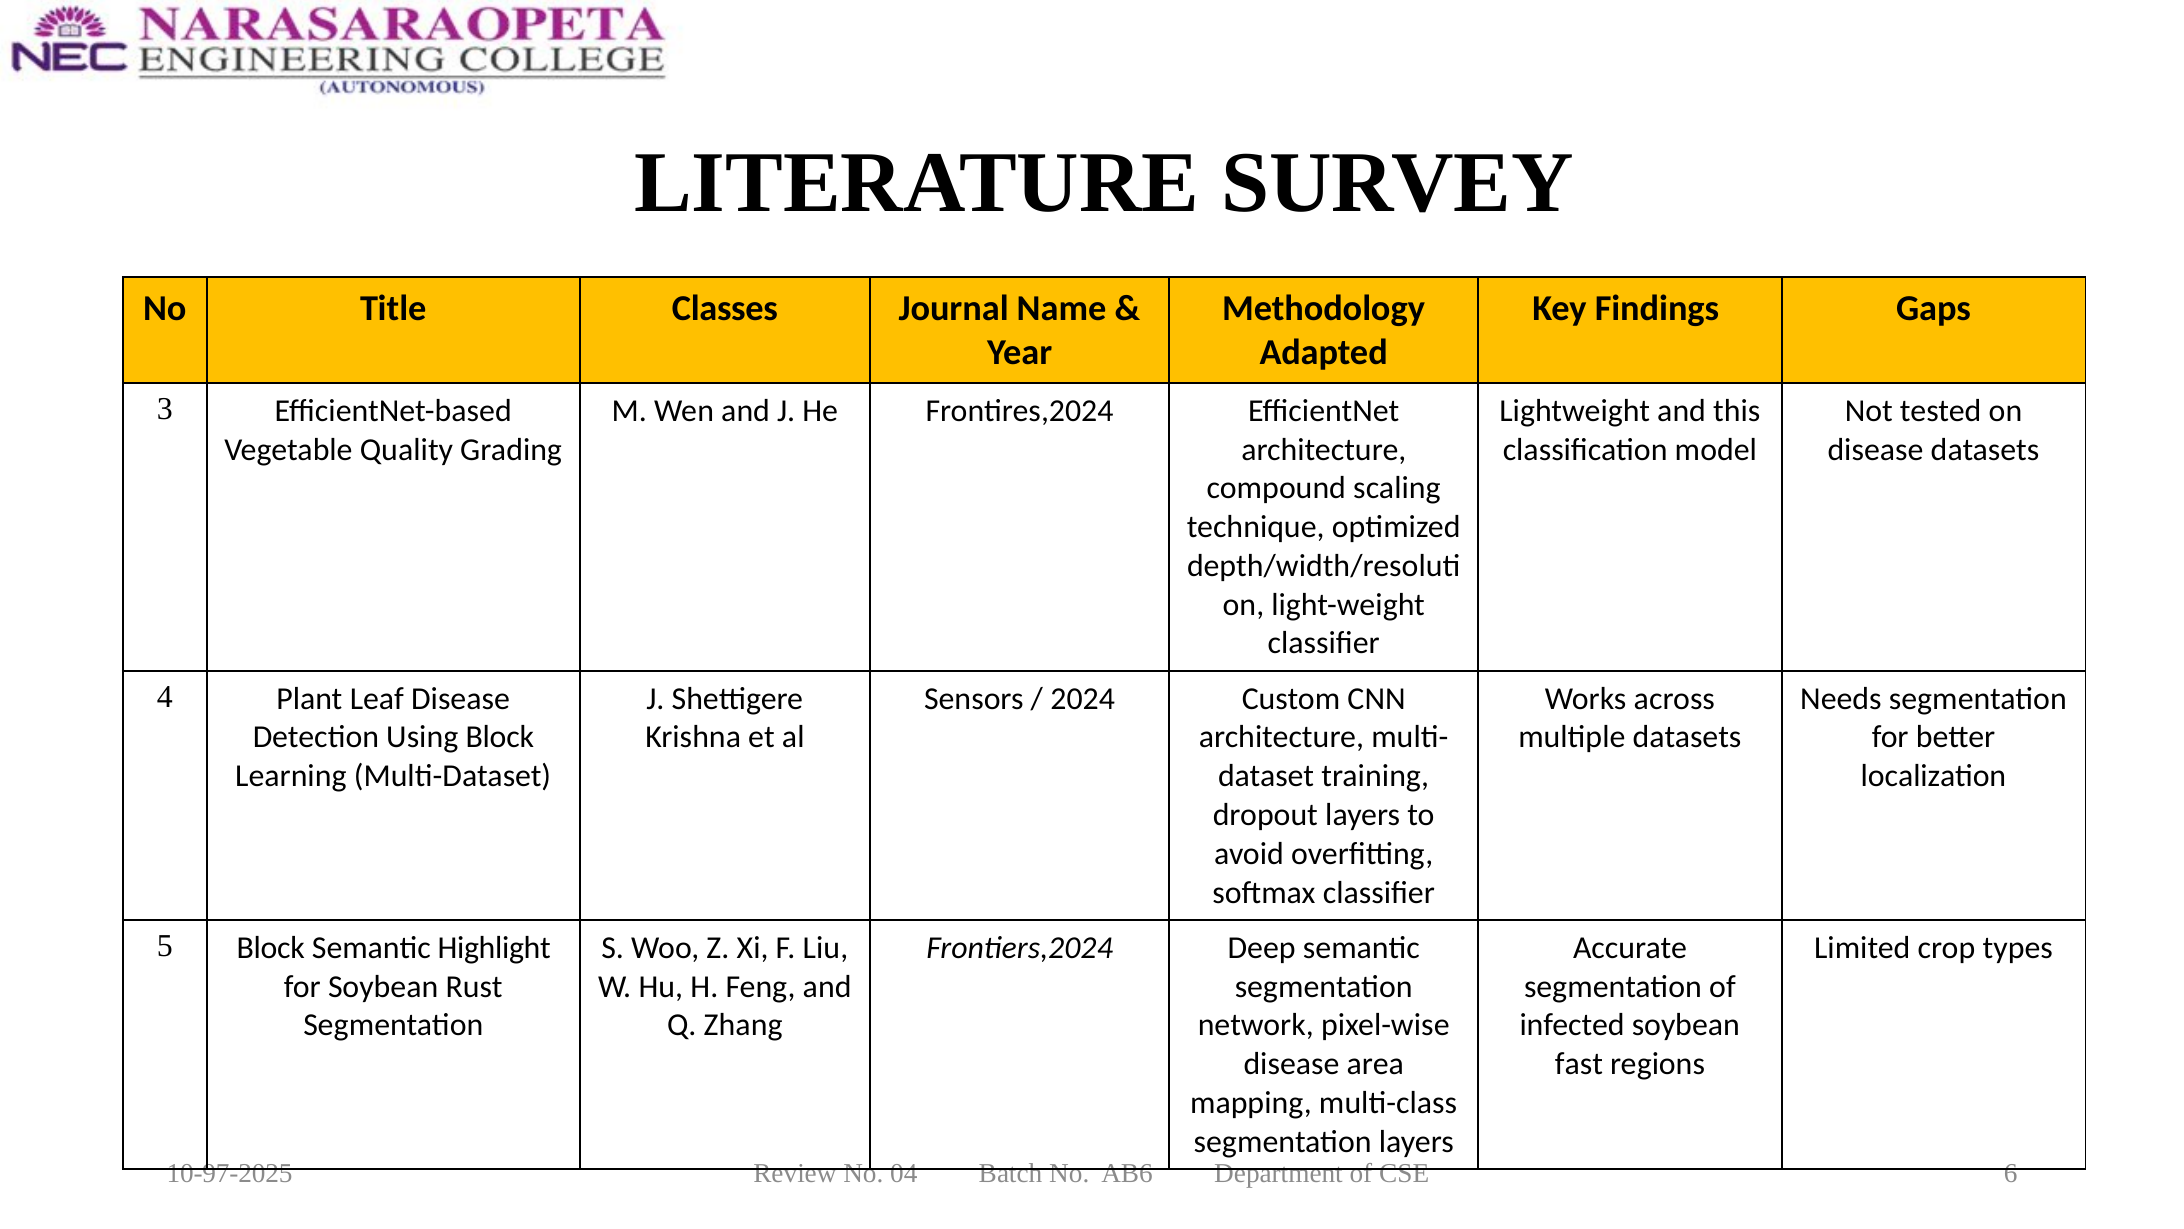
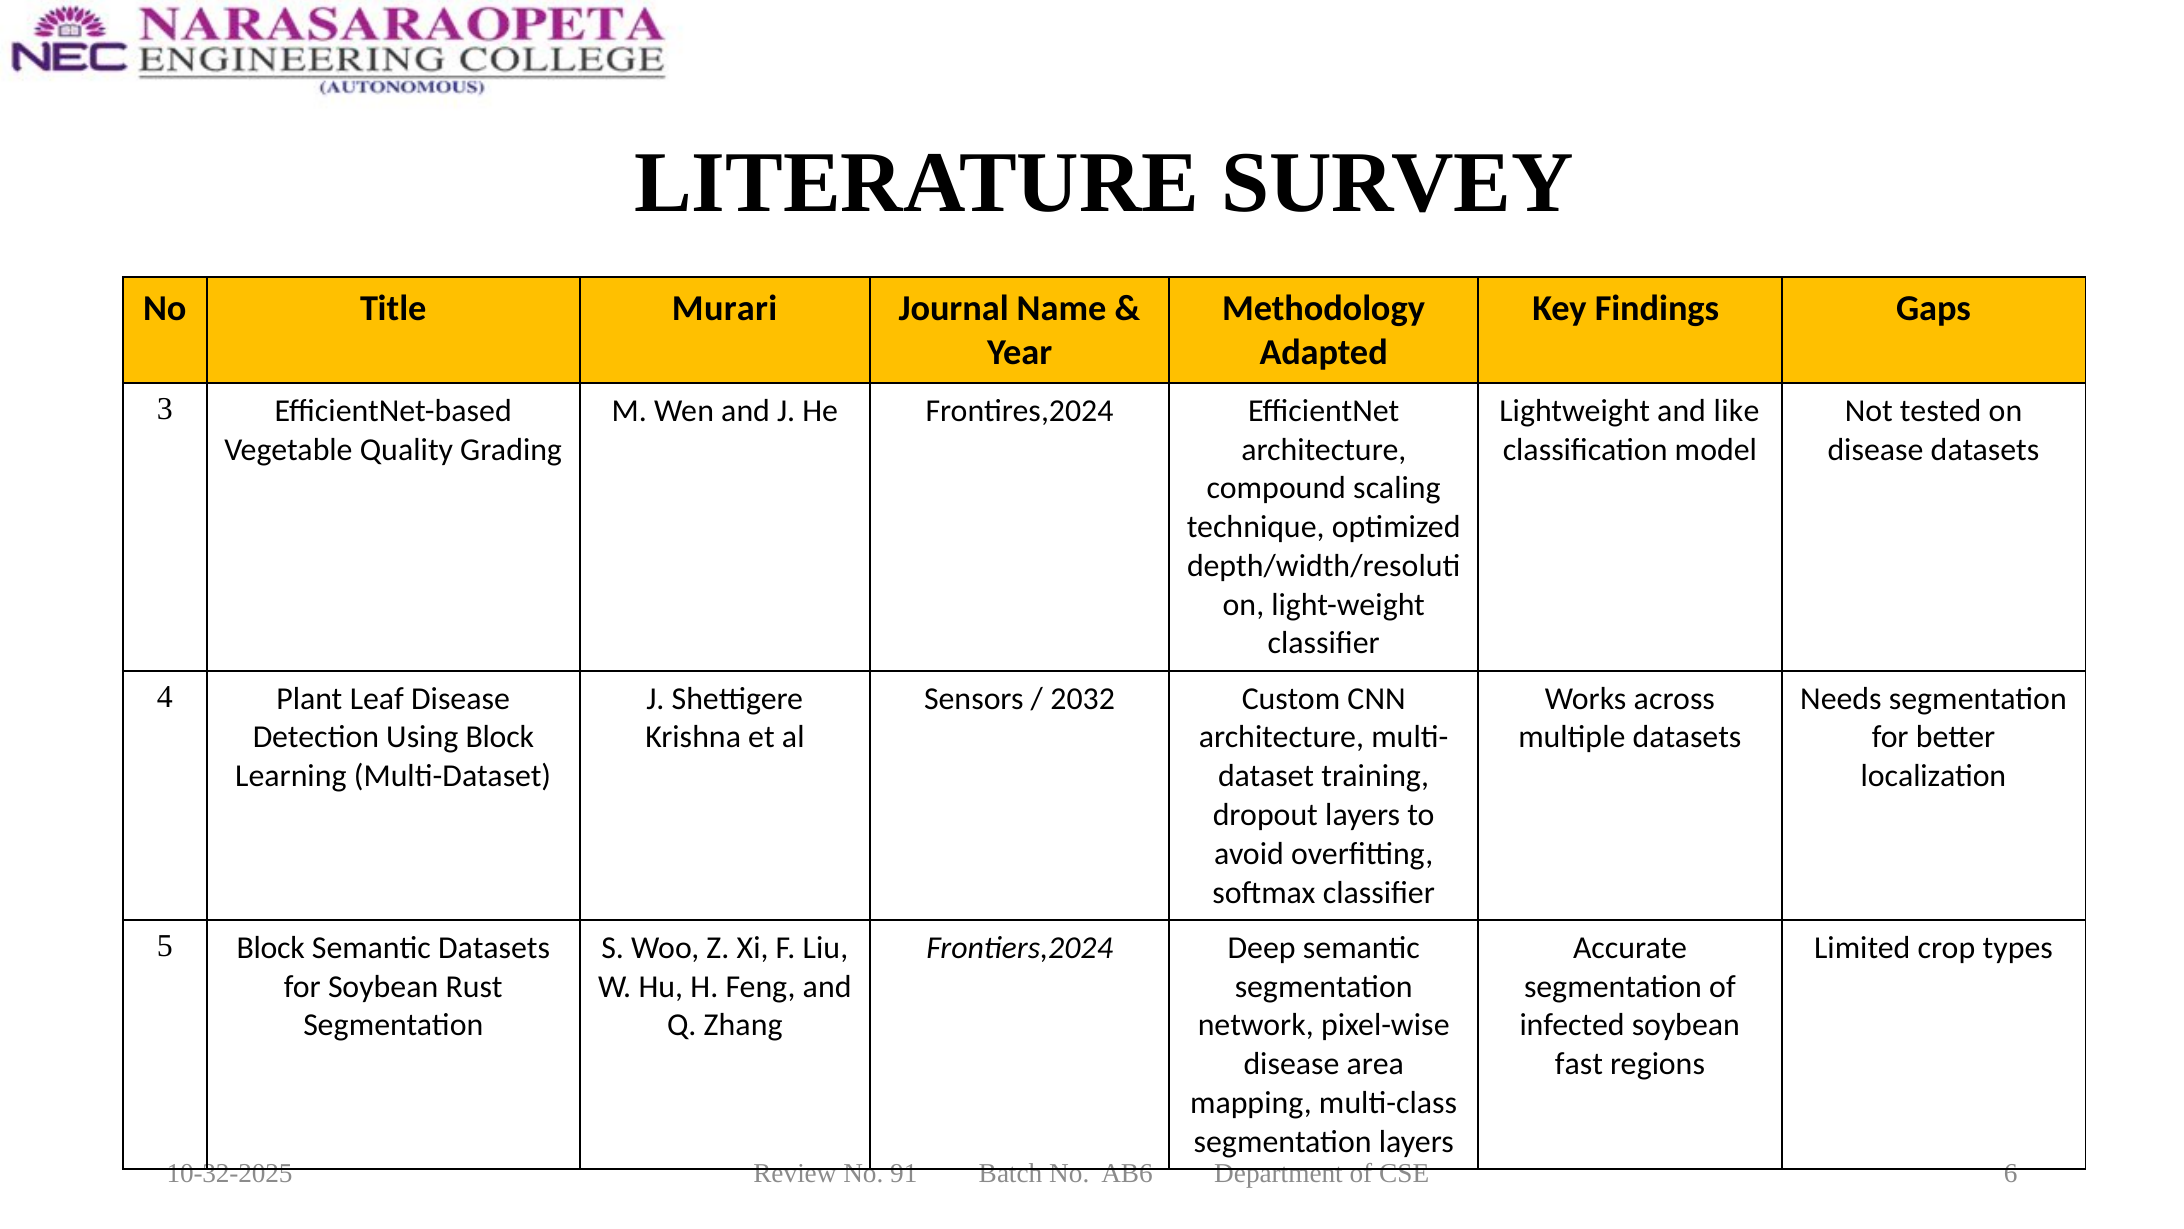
Classes: Classes -> Murari
this: this -> like
2024: 2024 -> 2032
Semantic Highlight: Highlight -> Datasets
10-97-2025: 10-97-2025 -> 10-32-2025
04: 04 -> 91
